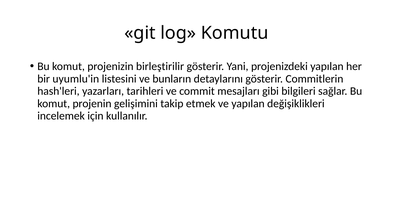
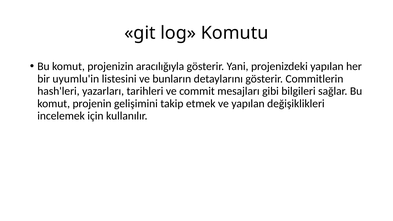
birleştirilir: birleştirilir -> aracılığıyla
